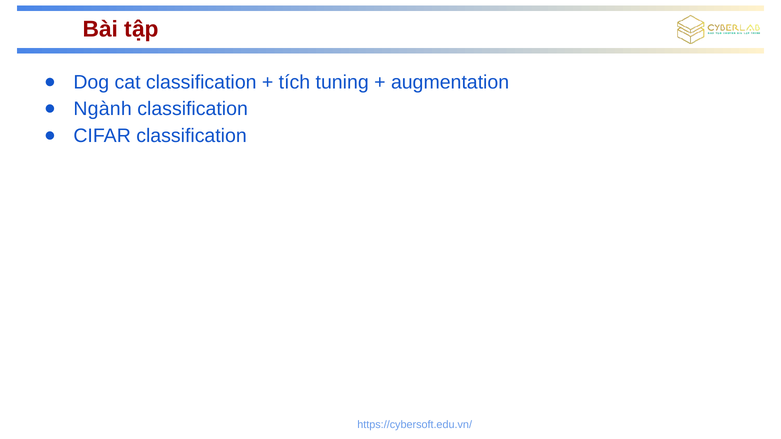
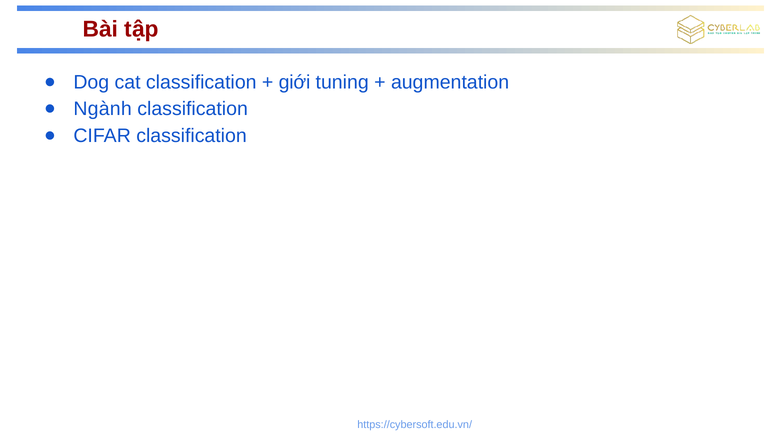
tích: tích -> giới
